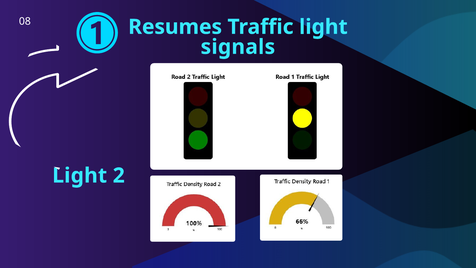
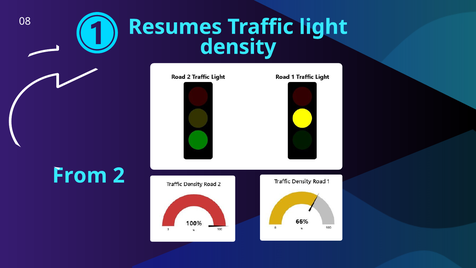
signals: signals -> density
Light at (80, 175): Light -> From
